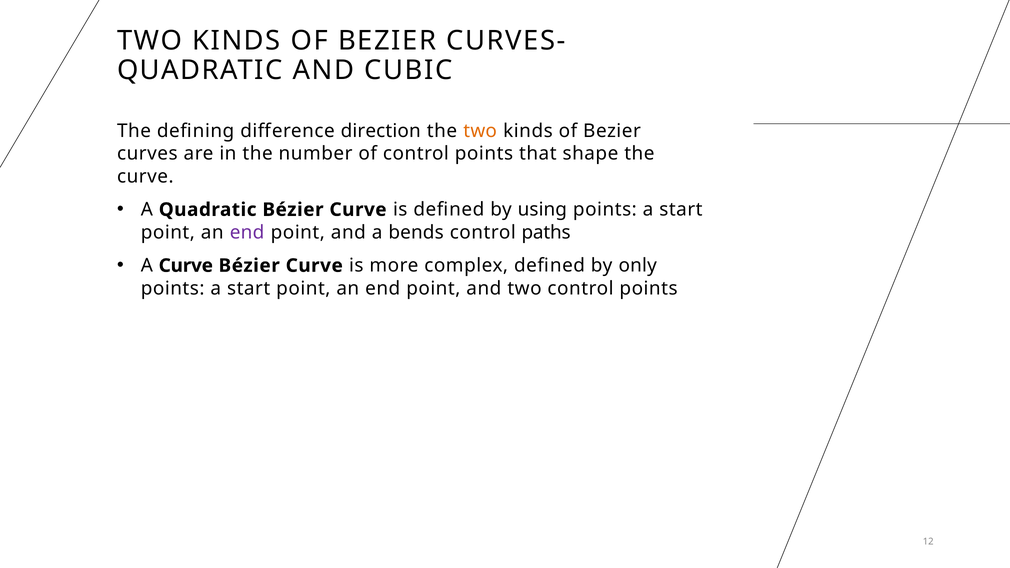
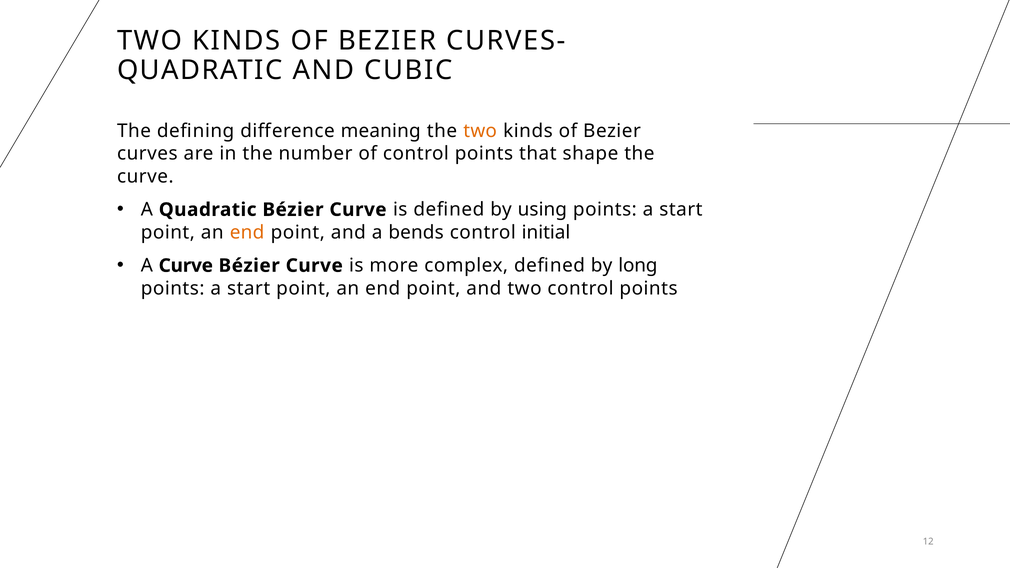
direction: direction -> meaning
end at (247, 232) colour: purple -> orange
paths: paths -> initial
only: only -> long
